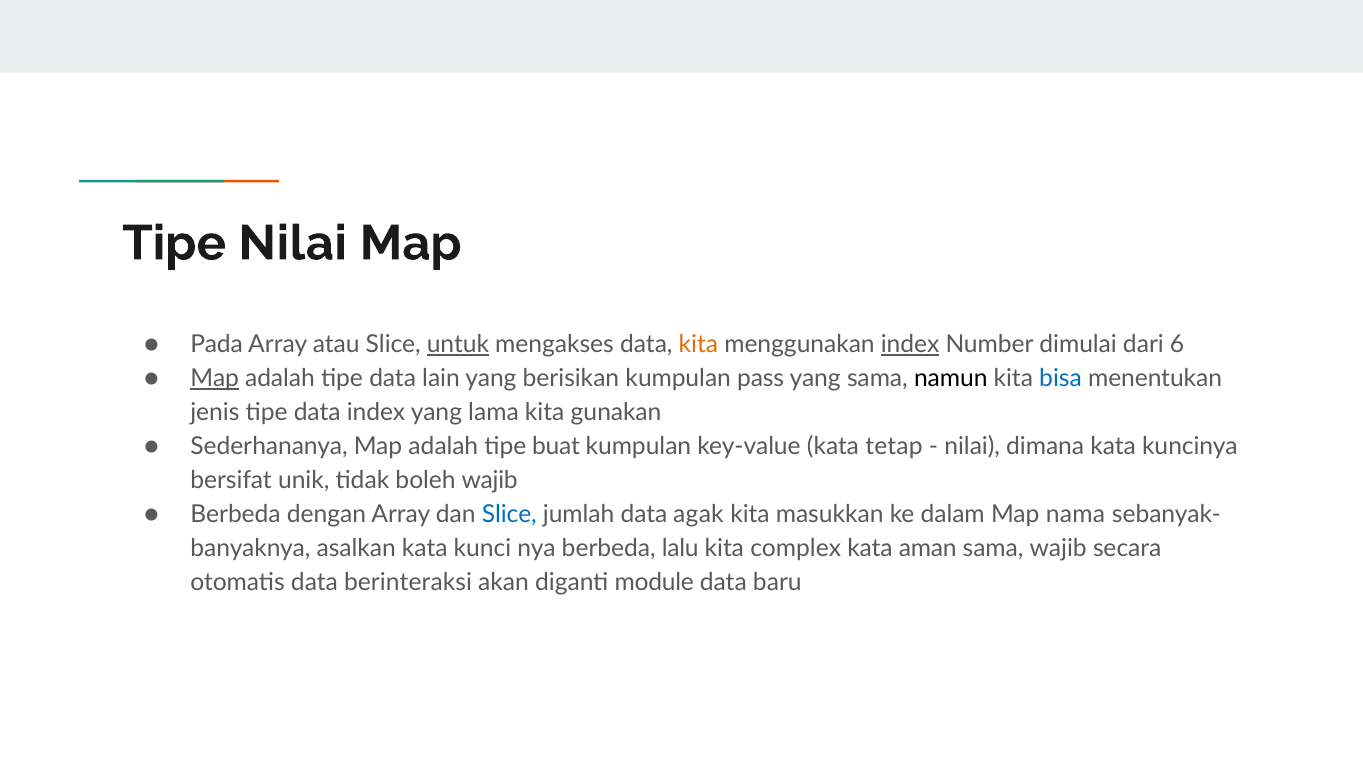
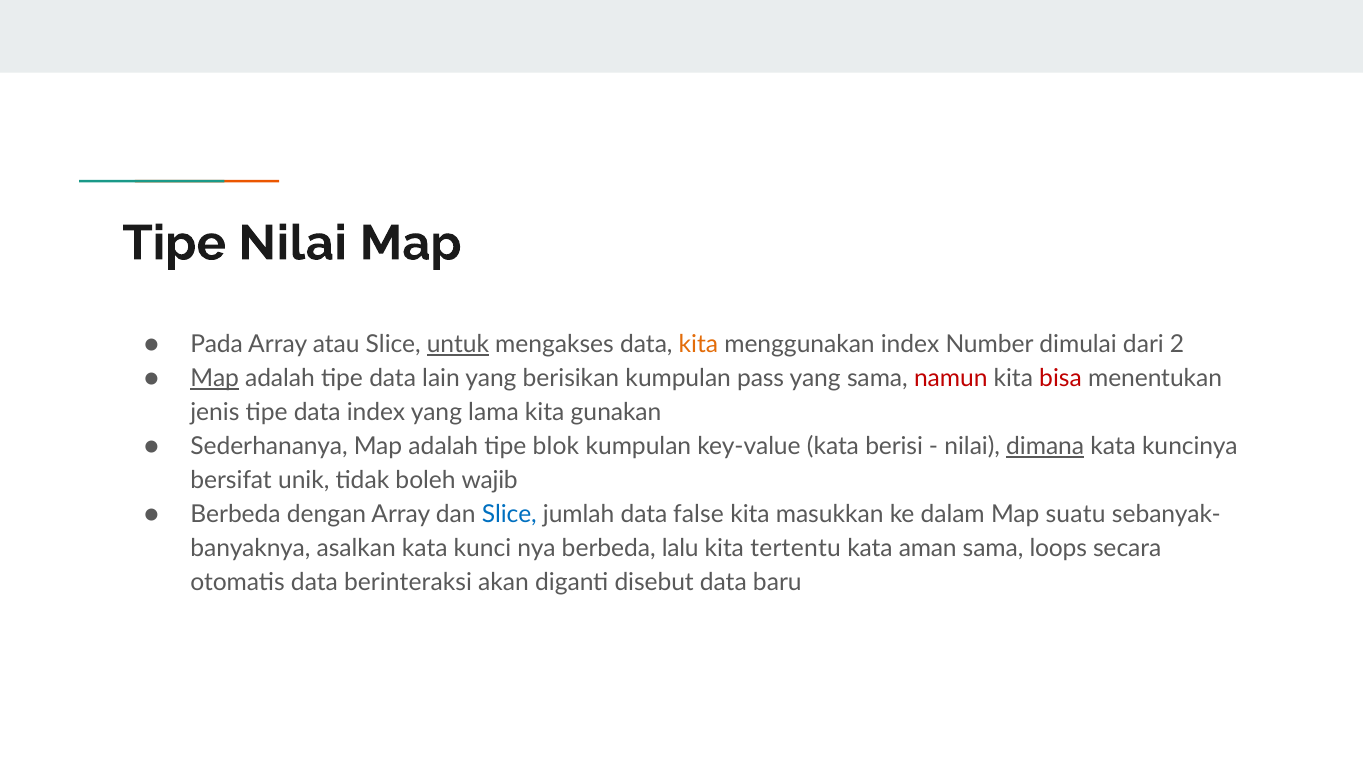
index at (910, 344) underline: present -> none
6: 6 -> 2
namun colour: black -> red
bisa colour: blue -> red
buat: buat -> blok
tetap: tetap -> berisi
dimana underline: none -> present
agak: agak -> false
nama: nama -> suatu
complex: complex -> tertentu
sama wajib: wajib -> loops
module: module -> disebut
